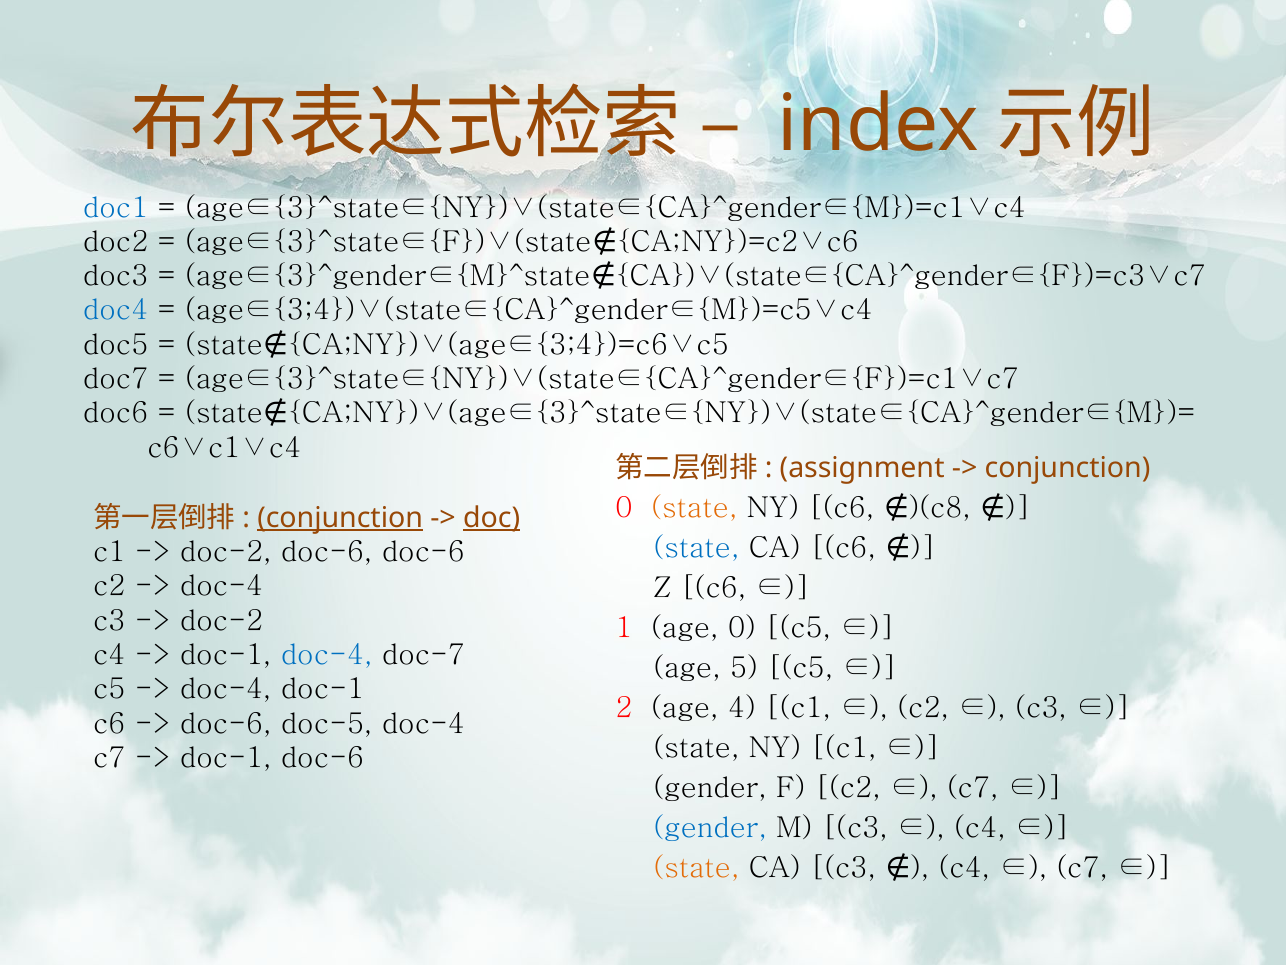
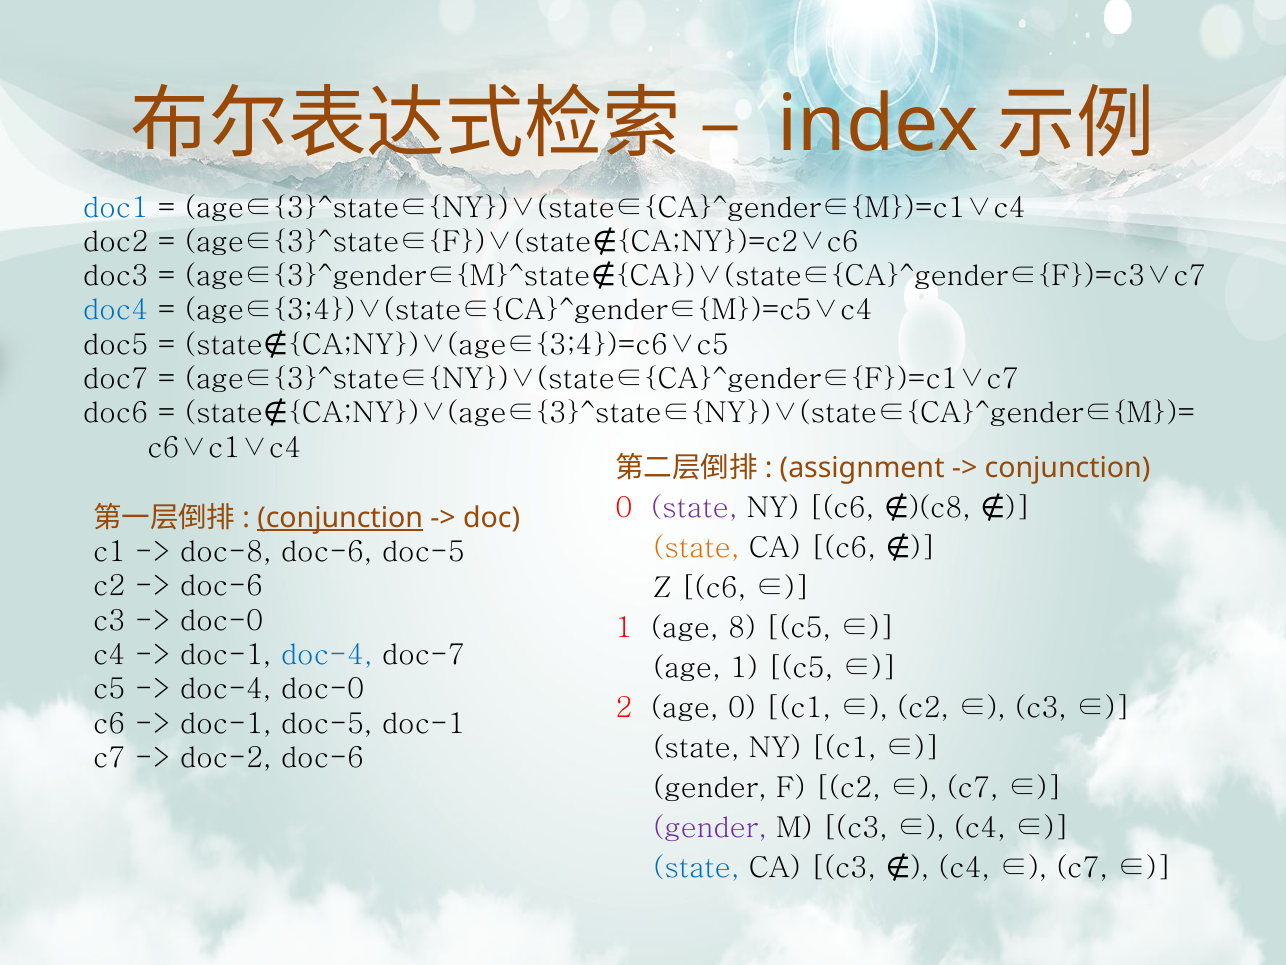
state at (694, 508) colour: orange -> purple
doc underline: present -> none
state at (696, 548) colour: blue -> orange
doc-2 at (226, 552): doc-2 -> doc-8
doc-6 doc-6: doc-6 -> doc-5
doc-4 at (222, 586): doc-4 -> doc-6
doc-2 at (222, 621): doc-2 -> doc-0
age 0: 0 -> 8
age 5: 5 -> 1
doc-4 doc-1: doc-1 -> doc-0
age 4: 4 -> 0
doc-6 at (226, 723): doc-6 -> doc-1
doc-5 doc-4: doc-4 -> doc-1
doc-1 at (226, 758): doc-1 -> doc-2
gender at (710, 827) colour: blue -> purple
state at (696, 867) colour: orange -> blue
